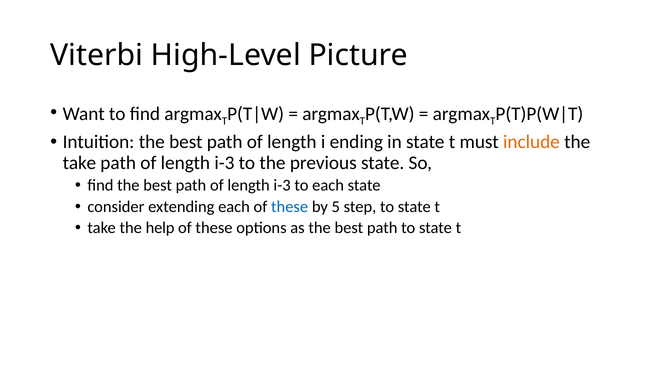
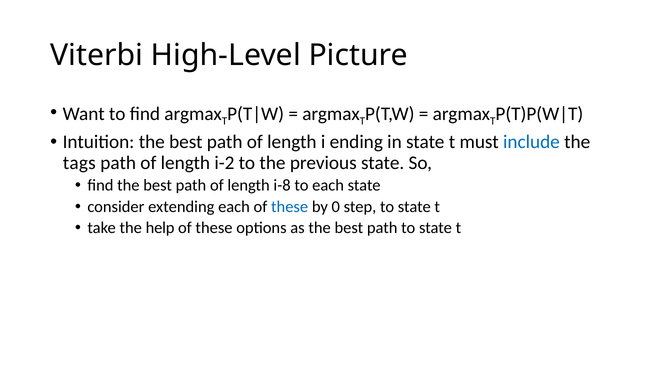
include colour: orange -> blue
take at (79, 163): take -> tags
i-3 at (224, 163): i-3 -> i-2
i-3 at (282, 186): i-3 -> i-8
5: 5 -> 0
